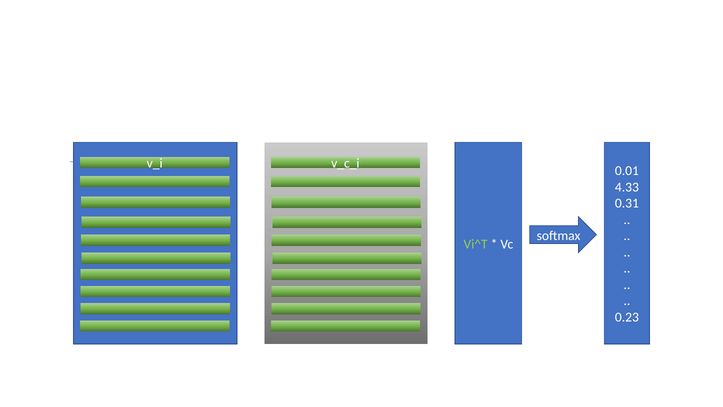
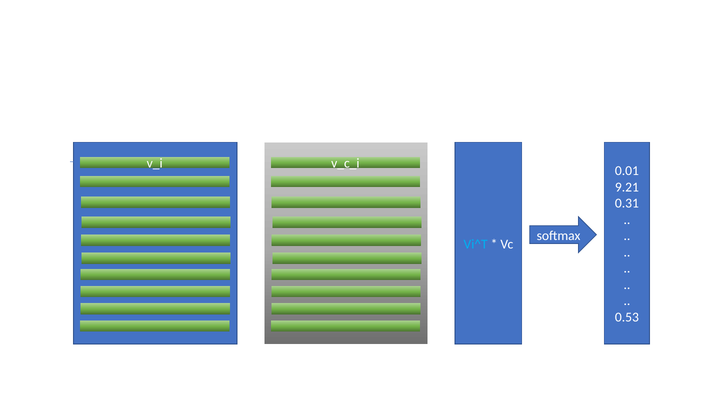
4.33: 4.33 -> 9.21
Vi^T colour: light green -> light blue
0.23: 0.23 -> 0.53
